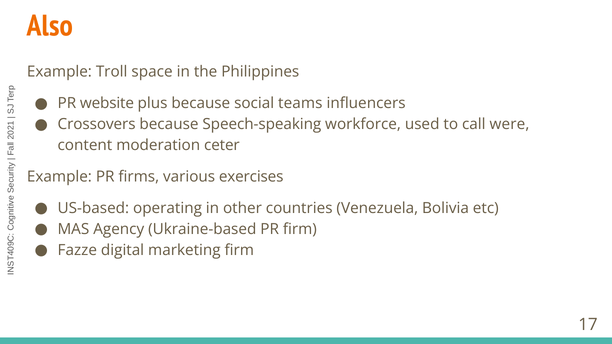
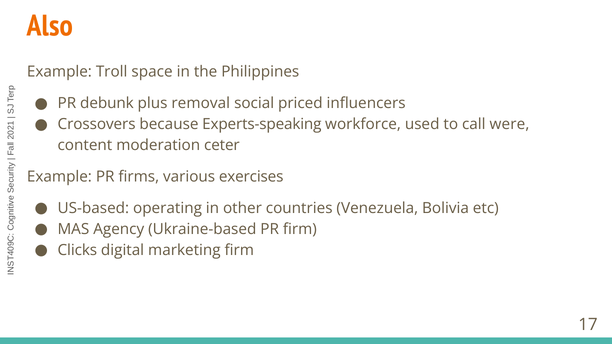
website: website -> debunk
plus because: because -> removal
teams: teams -> priced
Speech-speaking: Speech-speaking -> Experts-speaking
Fazze: Fazze -> Clicks
